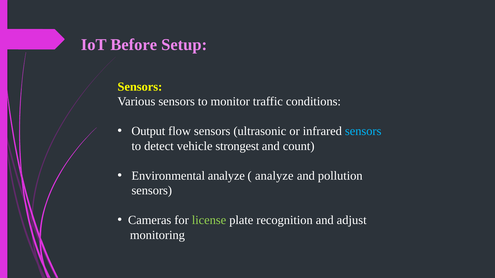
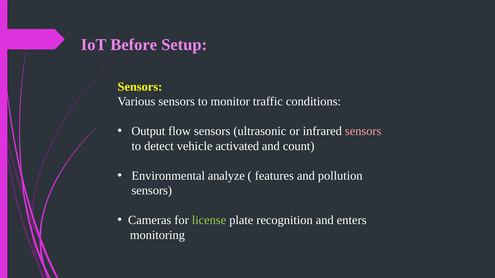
sensors at (363, 131) colour: light blue -> pink
strongest: strongest -> activated
analyze at (274, 176): analyze -> features
adjust: adjust -> enters
